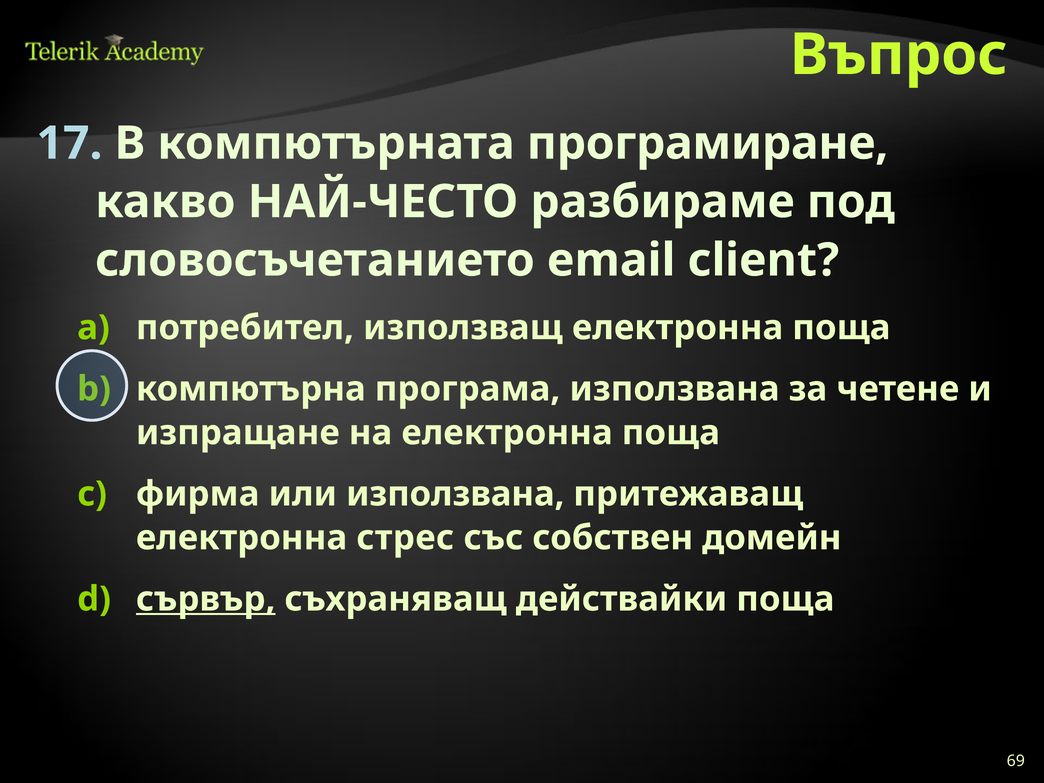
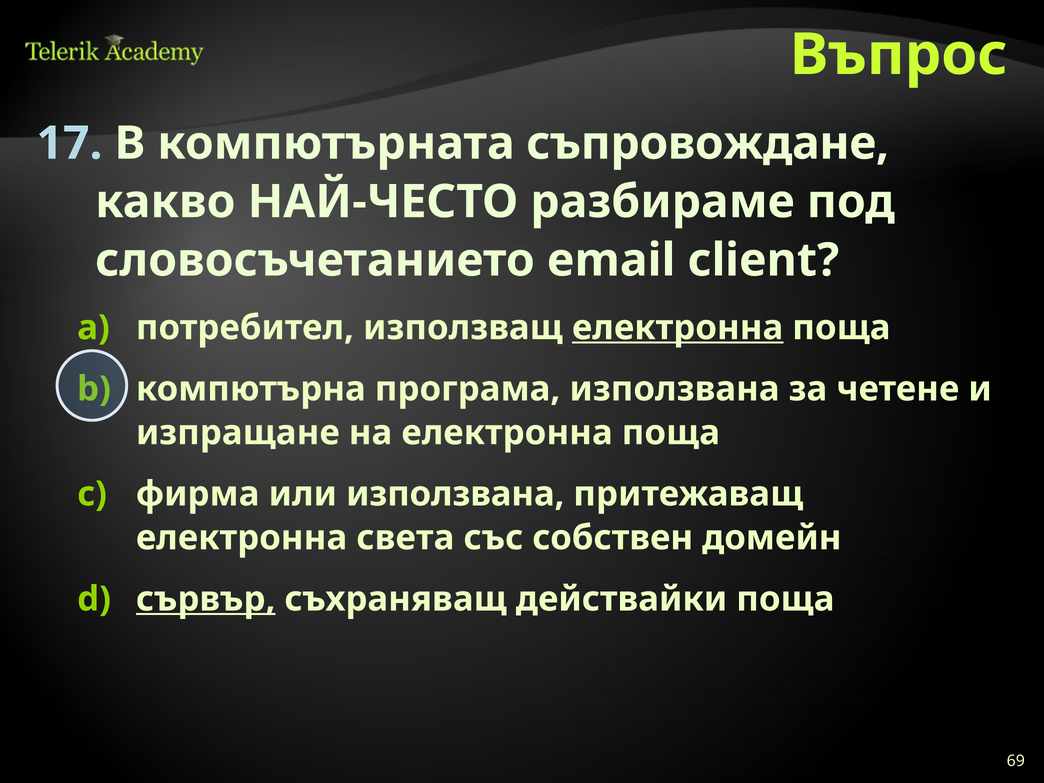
програмиране: програмиране -> съпровождане
електронна at (678, 328) underline: none -> present
стрес: стрес -> света
